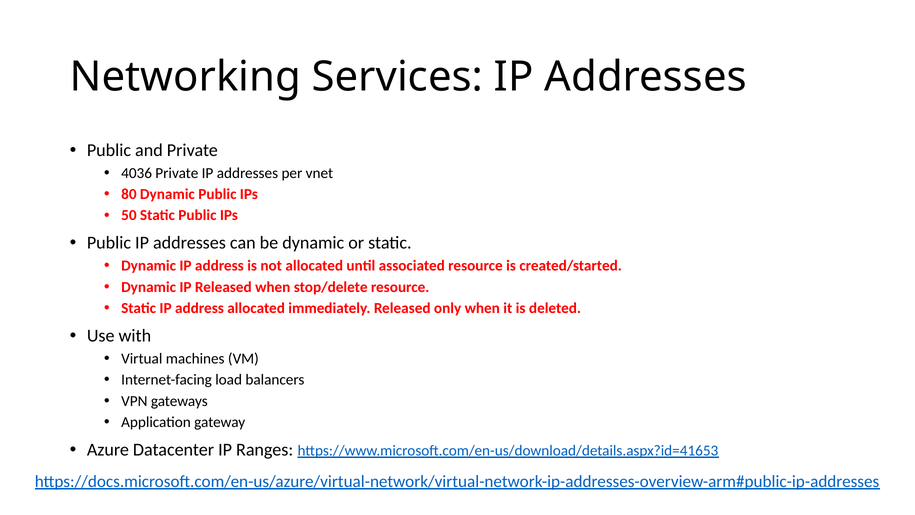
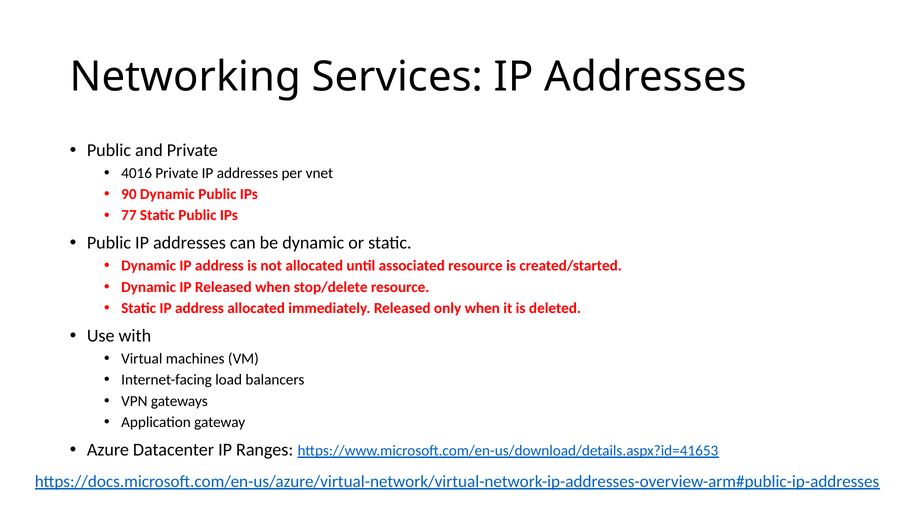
4036: 4036 -> 4016
80: 80 -> 90
50: 50 -> 77
